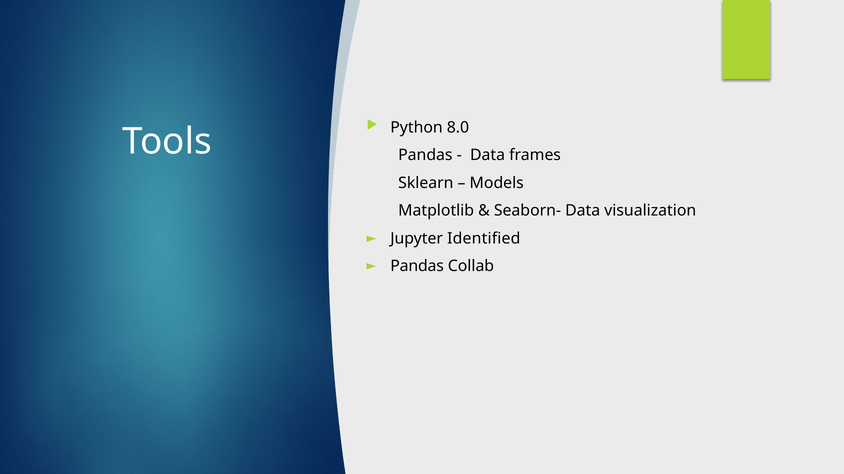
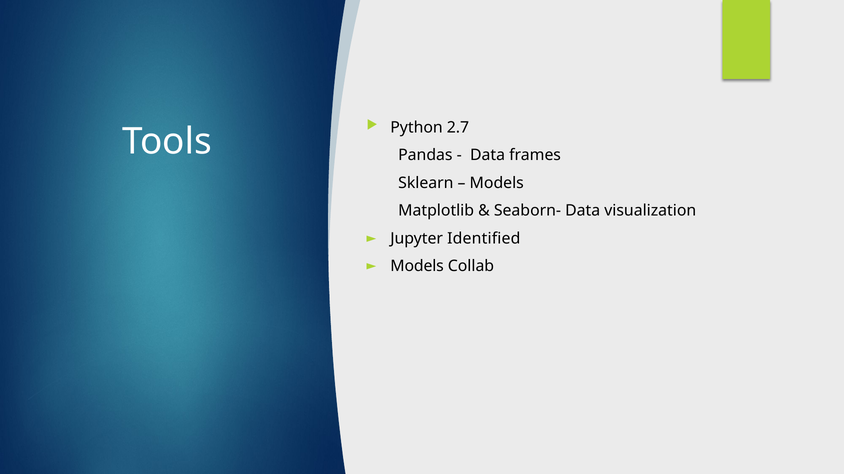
8.0: 8.0 -> 2.7
Pandas at (417, 267): Pandas -> Models
